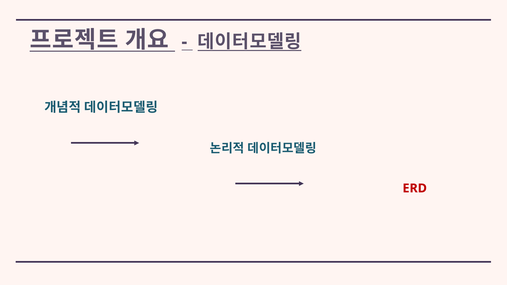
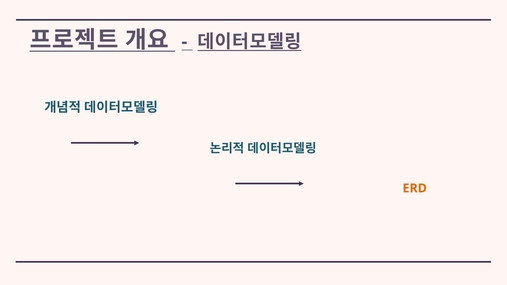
ERD colour: red -> orange
